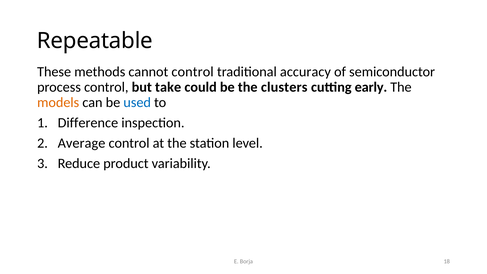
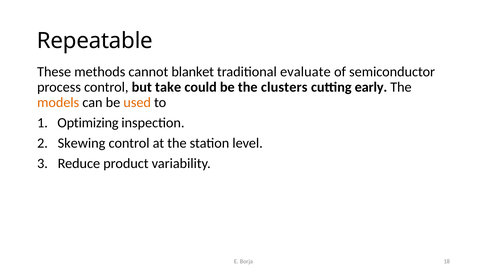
cannot control: control -> blanket
accuracy: accuracy -> evaluate
used colour: blue -> orange
Difference: Difference -> Optimizing
Average: Average -> Skewing
